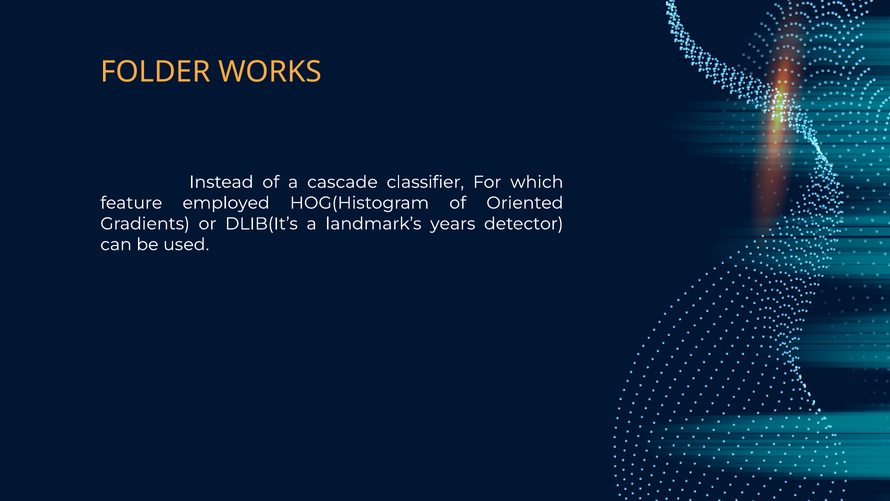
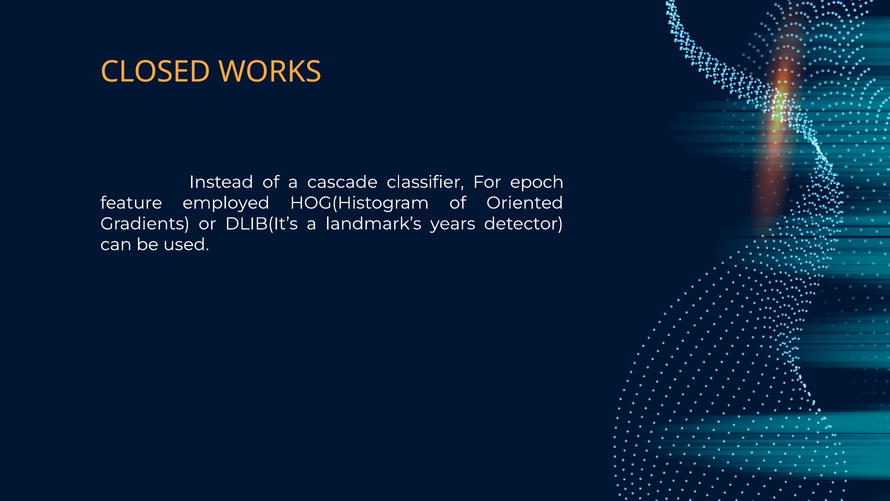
FOLDER: FOLDER -> CLOSED
which: which -> epoch
